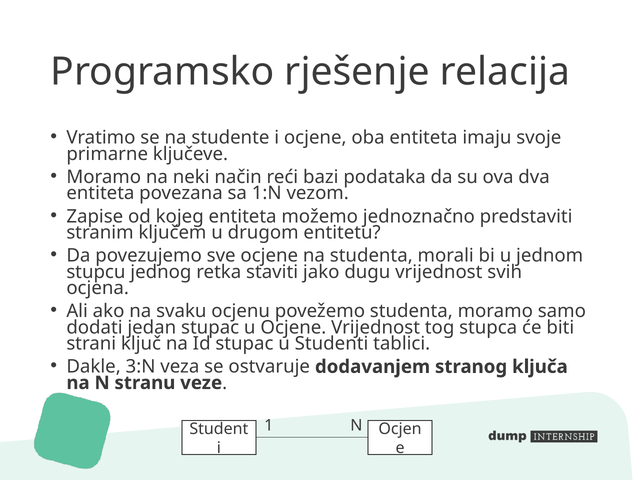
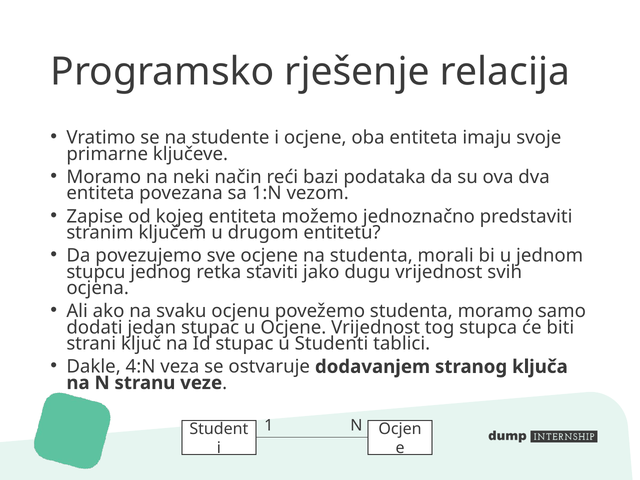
3:N: 3:N -> 4:N
